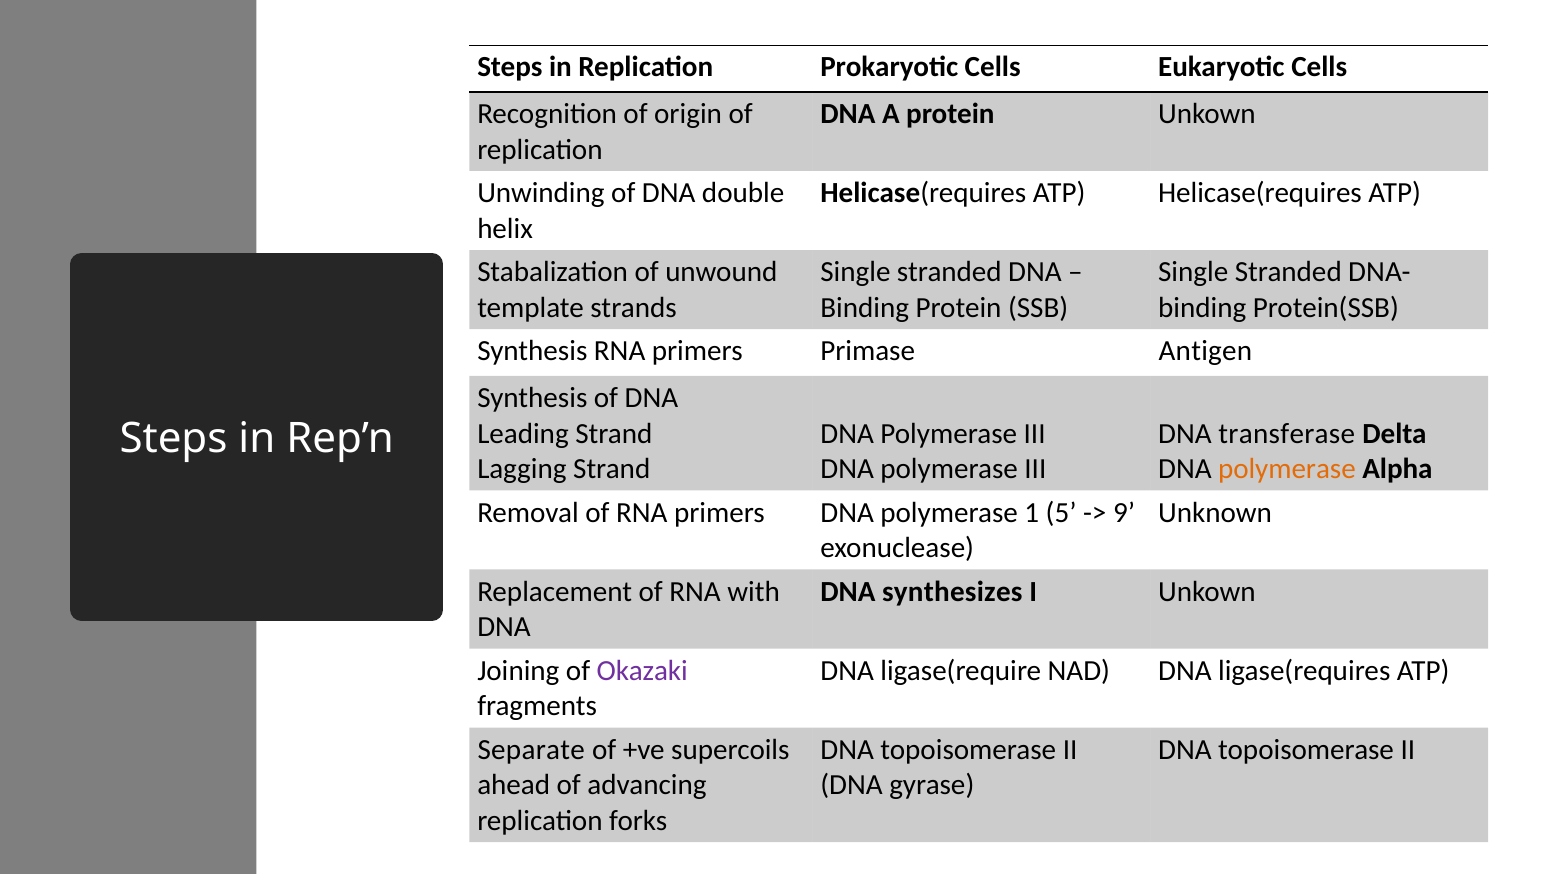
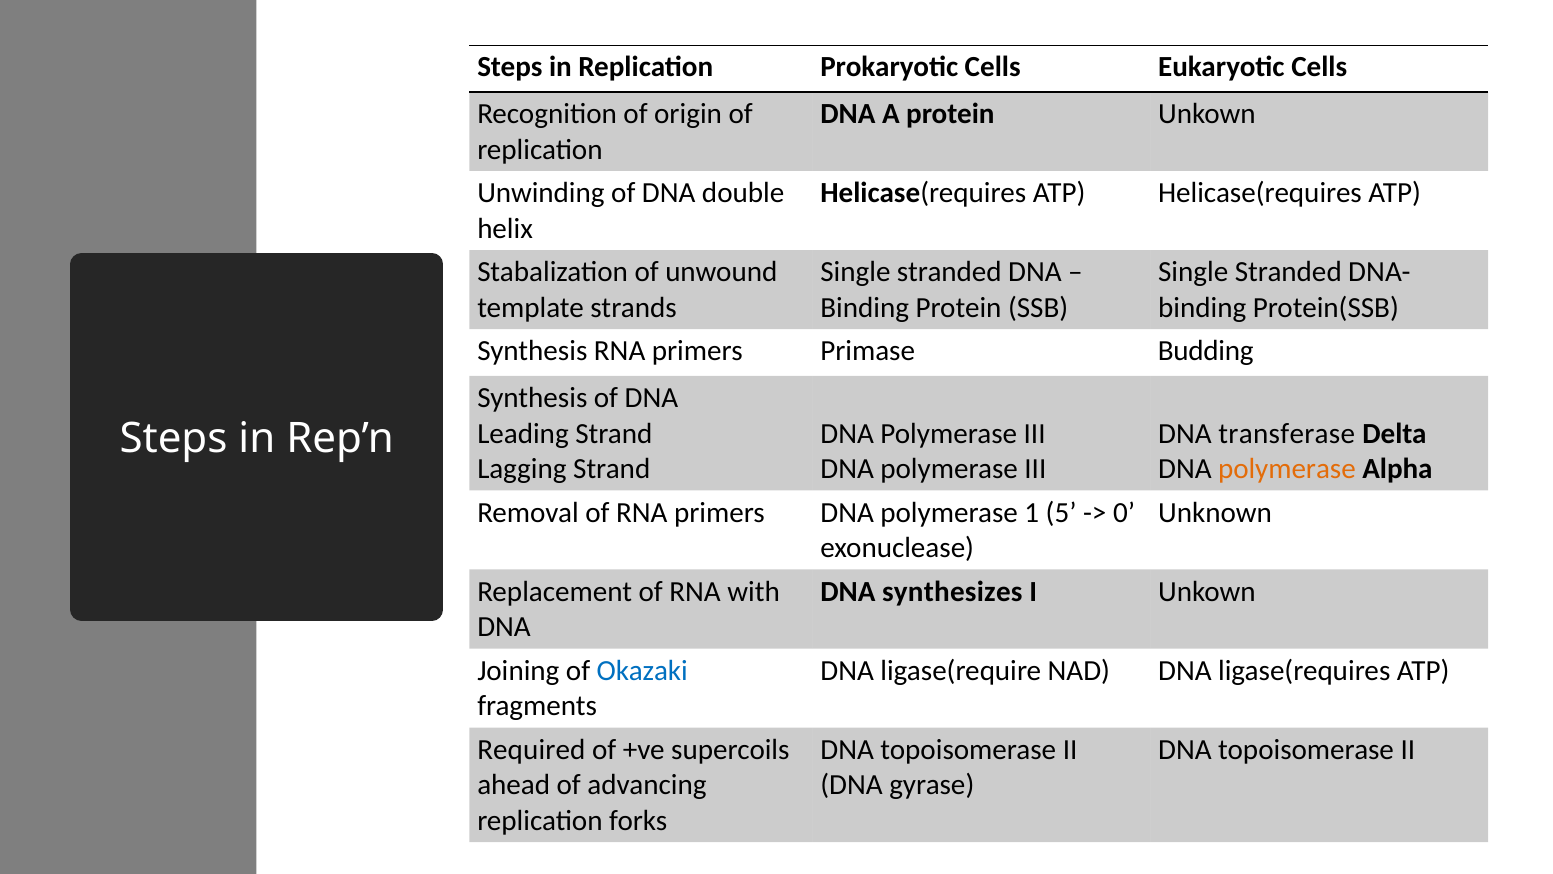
Antigen: Antigen -> Budding
9: 9 -> 0
Okazaki colour: purple -> blue
Separate: Separate -> Required
